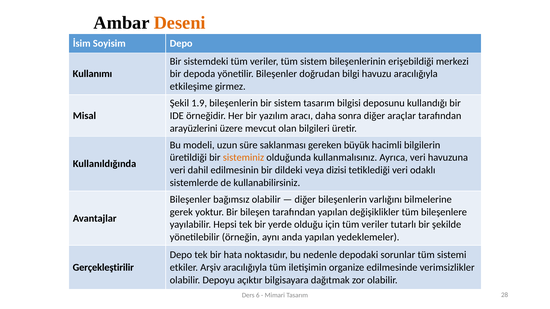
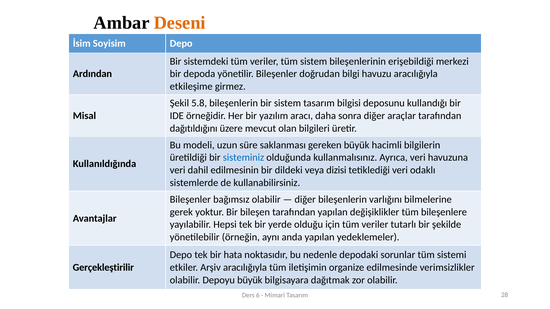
Kullanımı: Kullanımı -> Ardından
1.9: 1.9 -> 5.8
arayüzlerini: arayüzlerini -> dağıtıldığını
sisteminiz colour: orange -> blue
Depoyu açıktır: açıktır -> büyük
